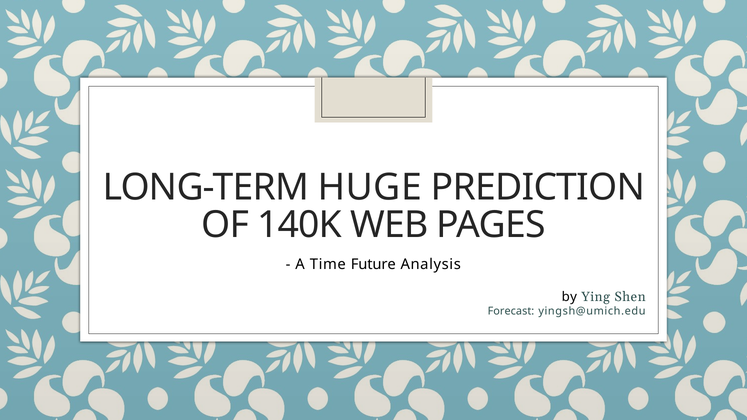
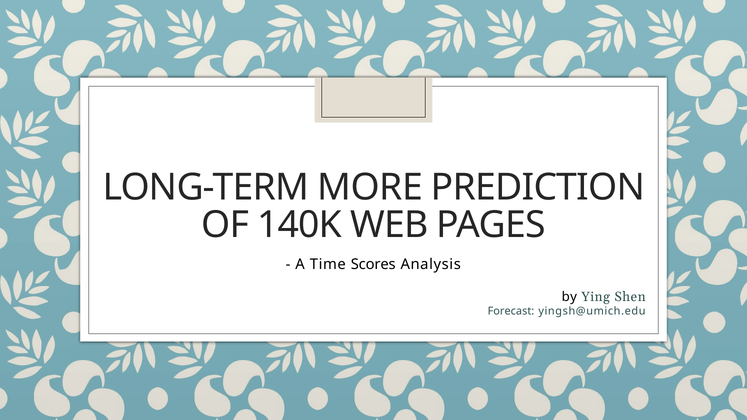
HUGE: HUGE -> MORE
Future: Future -> Scores
